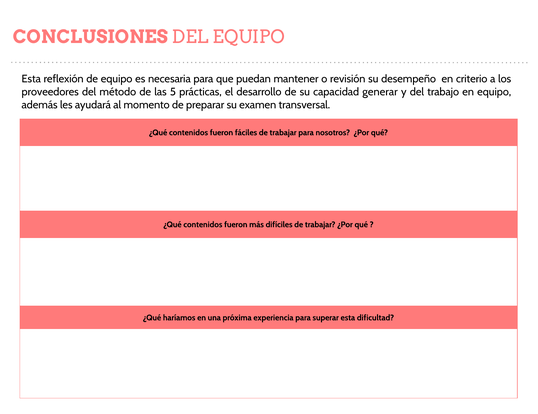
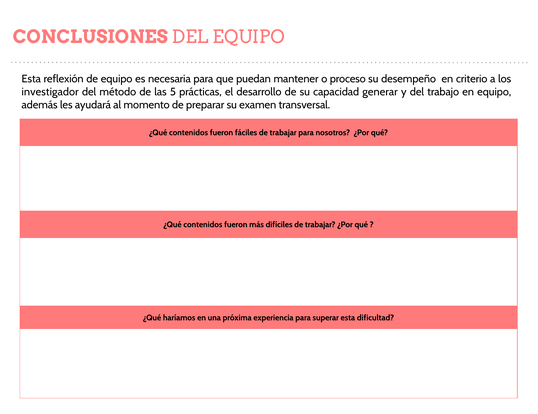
revisión: revisión -> proceso
proveedores: proveedores -> investigador
